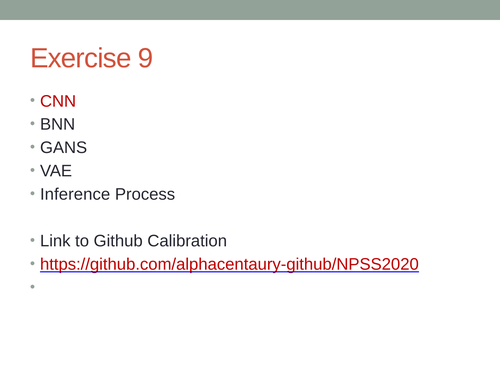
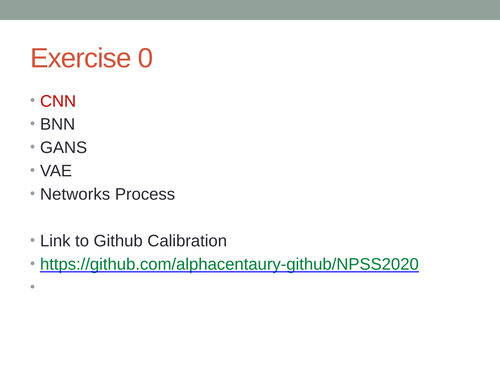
9: 9 -> 0
Inference: Inference -> Networks
https://github.com/alphacentaury-github/NPSS2020 colour: red -> green
